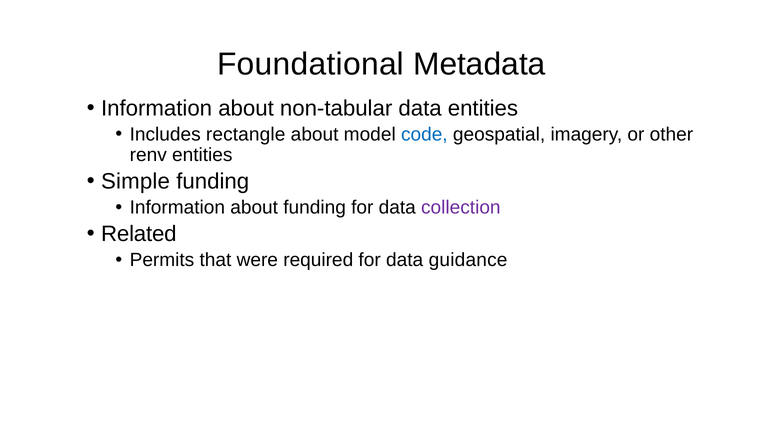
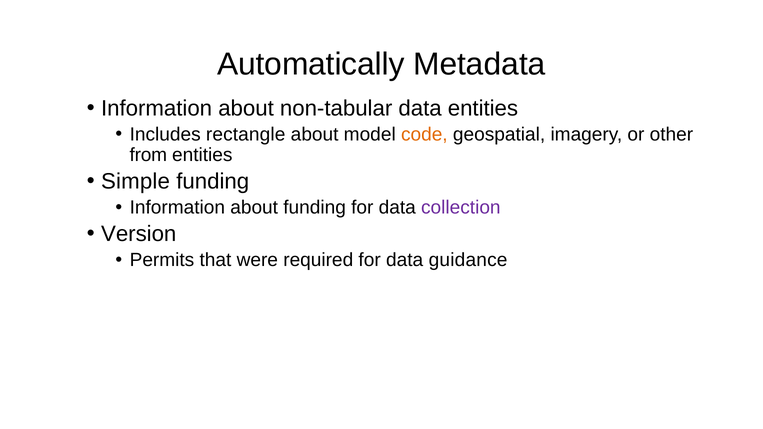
Foundational: Foundational -> Automatically
code colour: blue -> orange
renv: renv -> from
Related: Related -> Version
